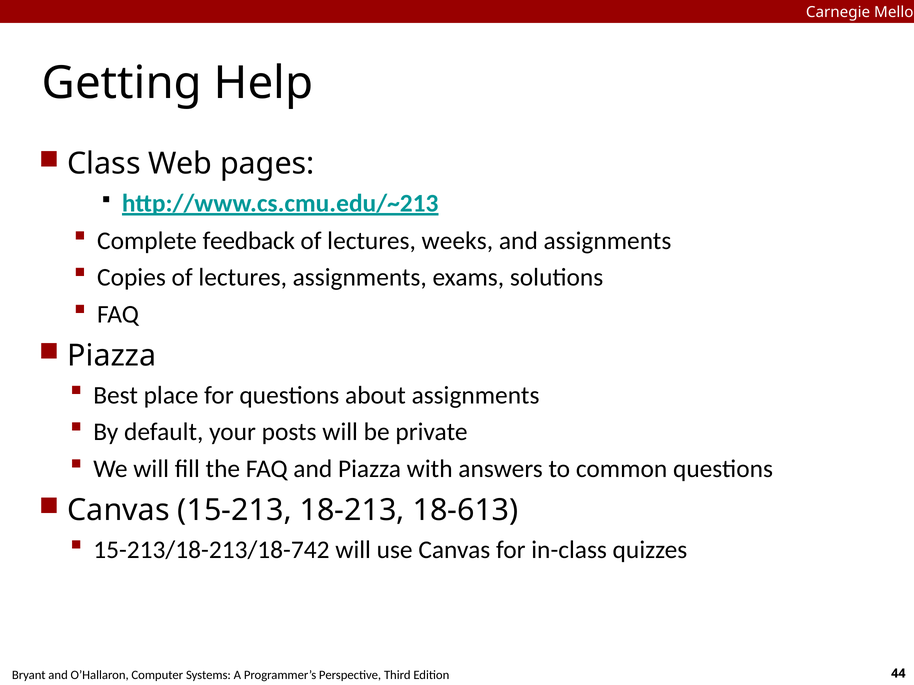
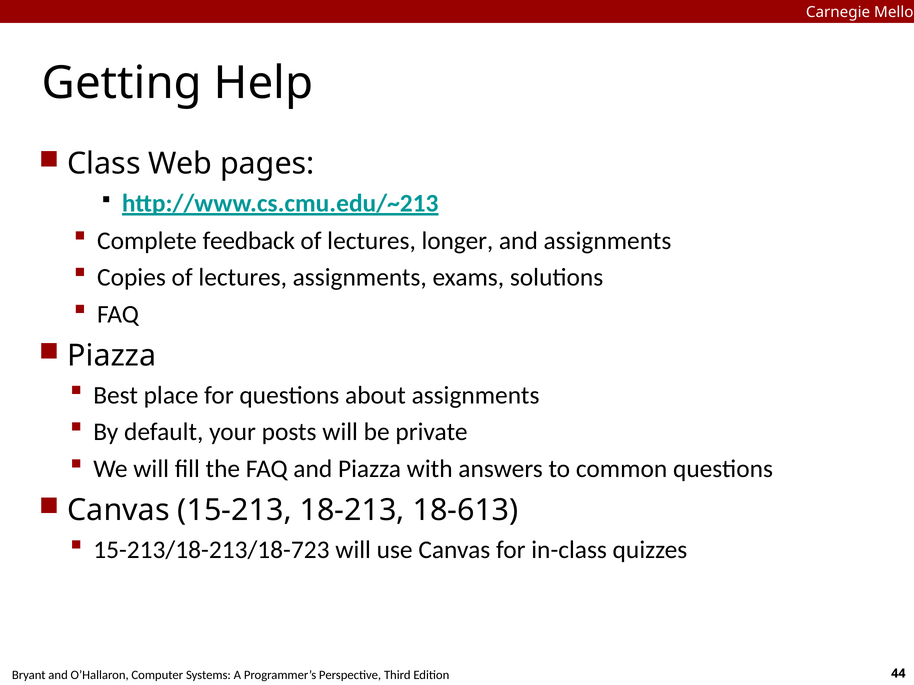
weeks: weeks -> longer
15-213/18-213/18-742: 15-213/18-213/18-742 -> 15-213/18-213/18-723
